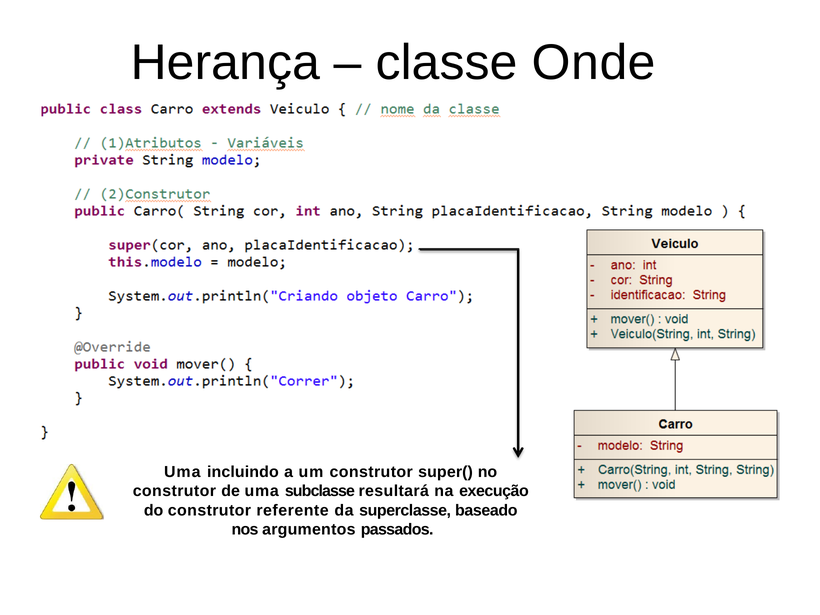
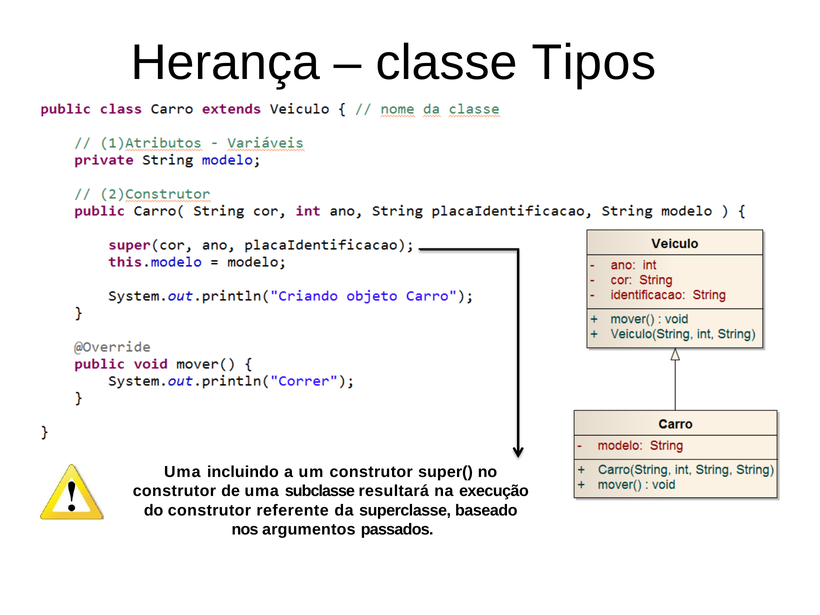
Onde: Onde -> Tipos
